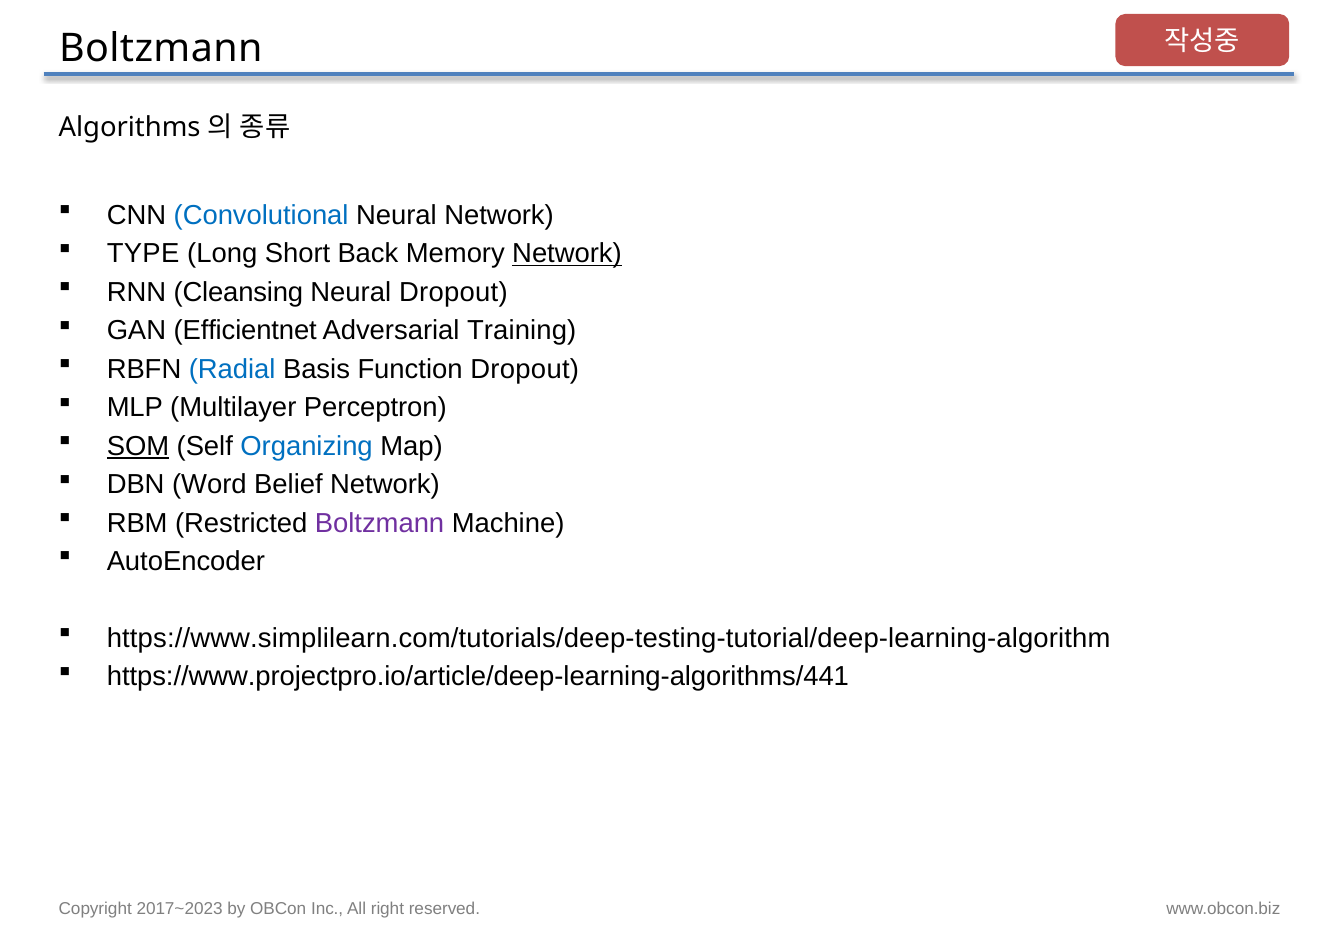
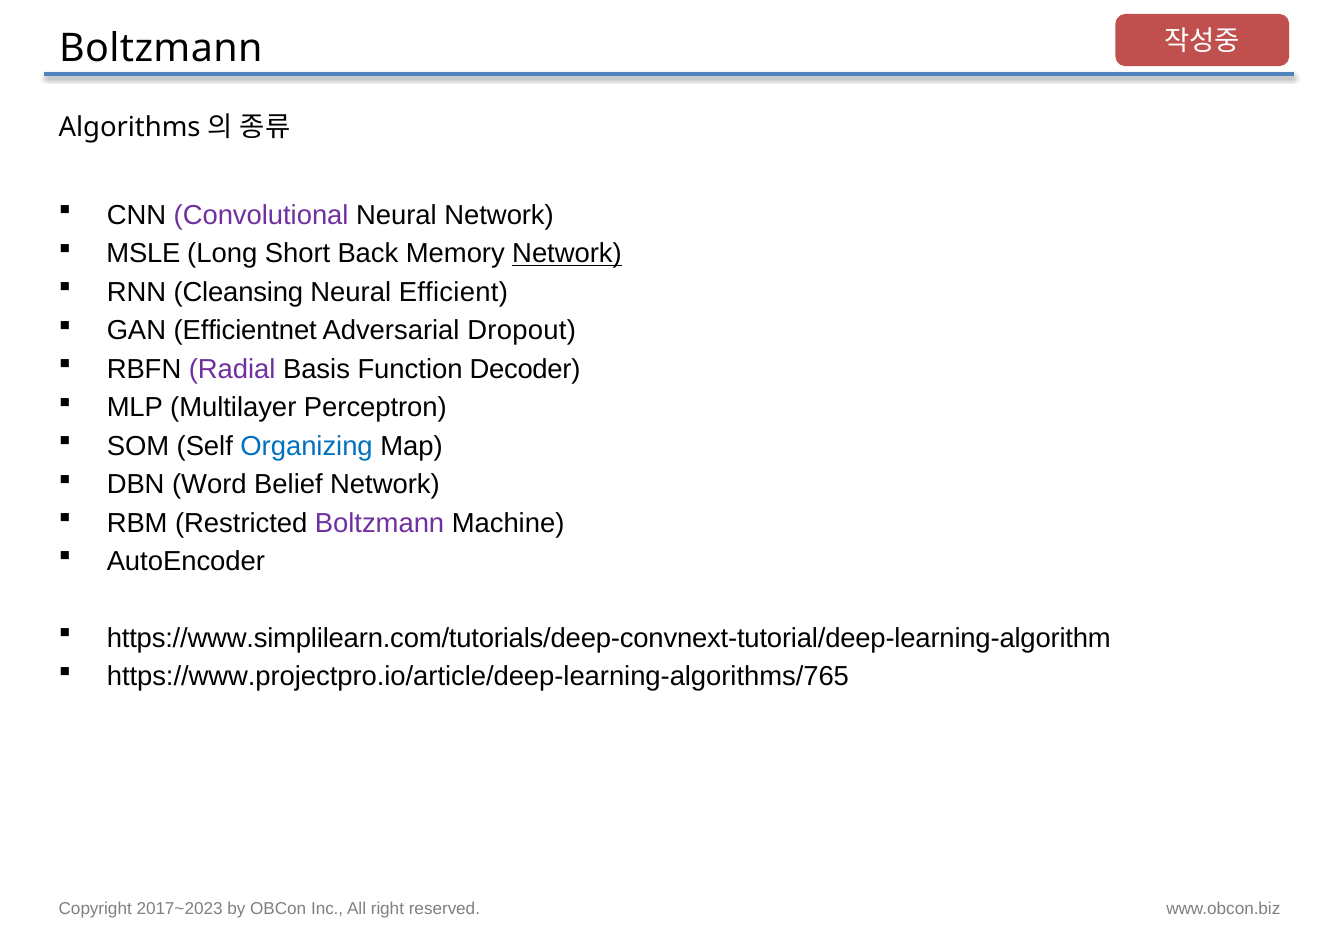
Convolutional colour: blue -> purple
TYPE: TYPE -> MSLE
Neural Dropout: Dropout -> Efficient
Training: Training -> Dropout
Radial colour: blue -> purple
Function Dropout: Dropout -> Decoder
SOM underline: present -> none
https://www.simplilearn.com/tutorials/deep-testing-tutorial/deep-learning-algorithm: https://www.simplilearn.com/tutorials/deep-testing-tutorial/deep-learning-algorithm -> https://www.simplilearn.com/tutorials/deep-convnext-tutorial/deep-learning-algorithm
https://www.projectpro.io/article/deep-learning-algorithms/441: https://www.projectpro.io/article/deep-learning-algorithms/441 -> https://www.projectpro.io/article/deep-learning-algorithms/765
